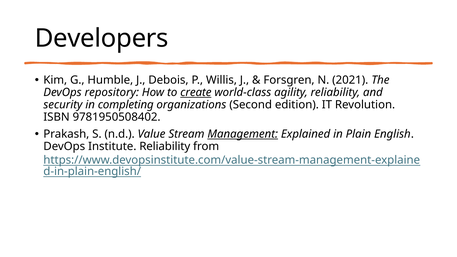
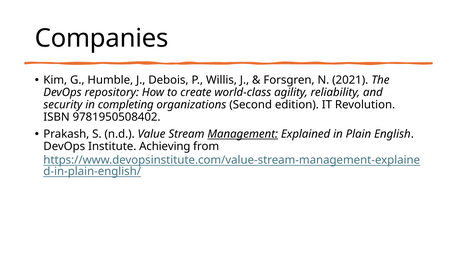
Developers: Developers -> Companies
create underline: present -> none
Institute Reliability: Reliability -> Achieving
